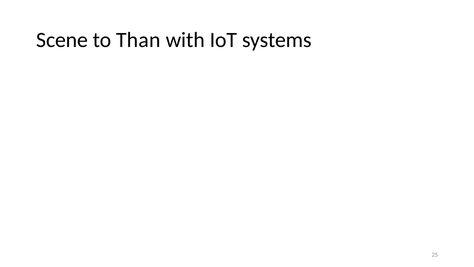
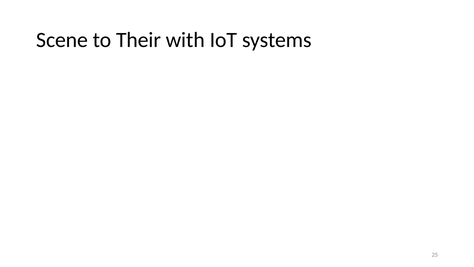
Than: Than -> Their
